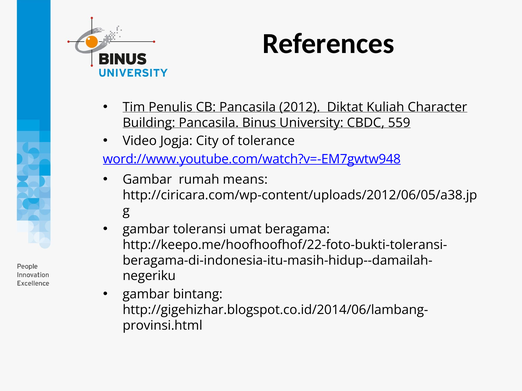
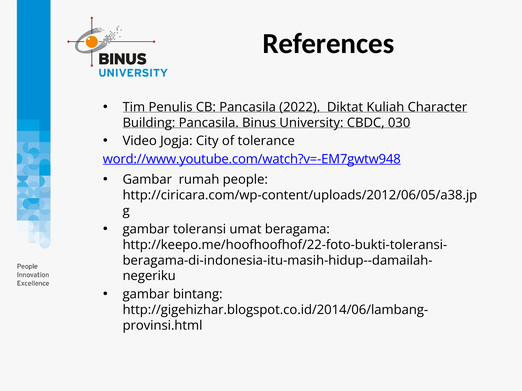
2012: 2012 -> 2022
559: 559 -> 030
means: means -> people
